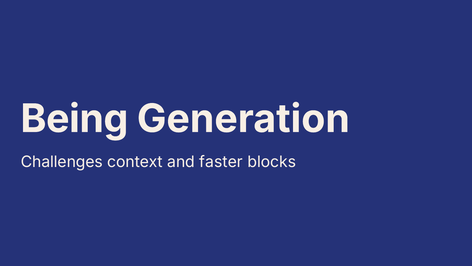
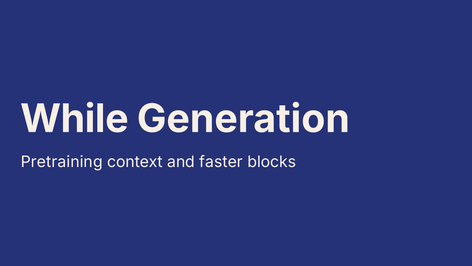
Being: Being -> While
Challenges: Challenges -> Pretraining
